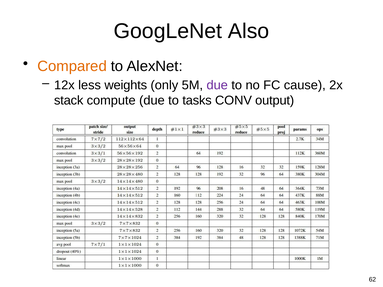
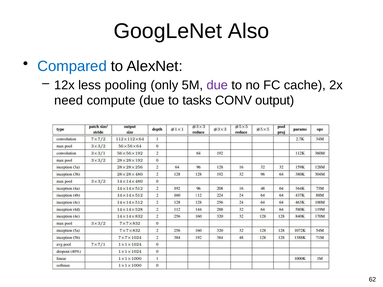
Compared colour: orange -> blue
weights: weights -> pooling
cause: cause -> cache
stack: stack -> need
